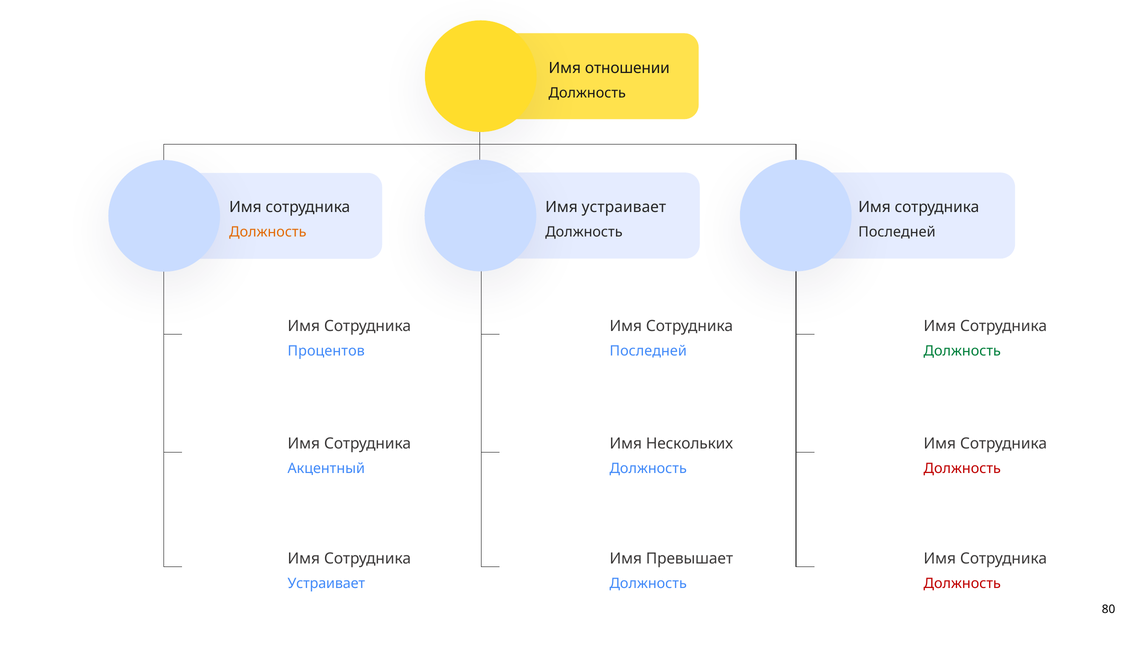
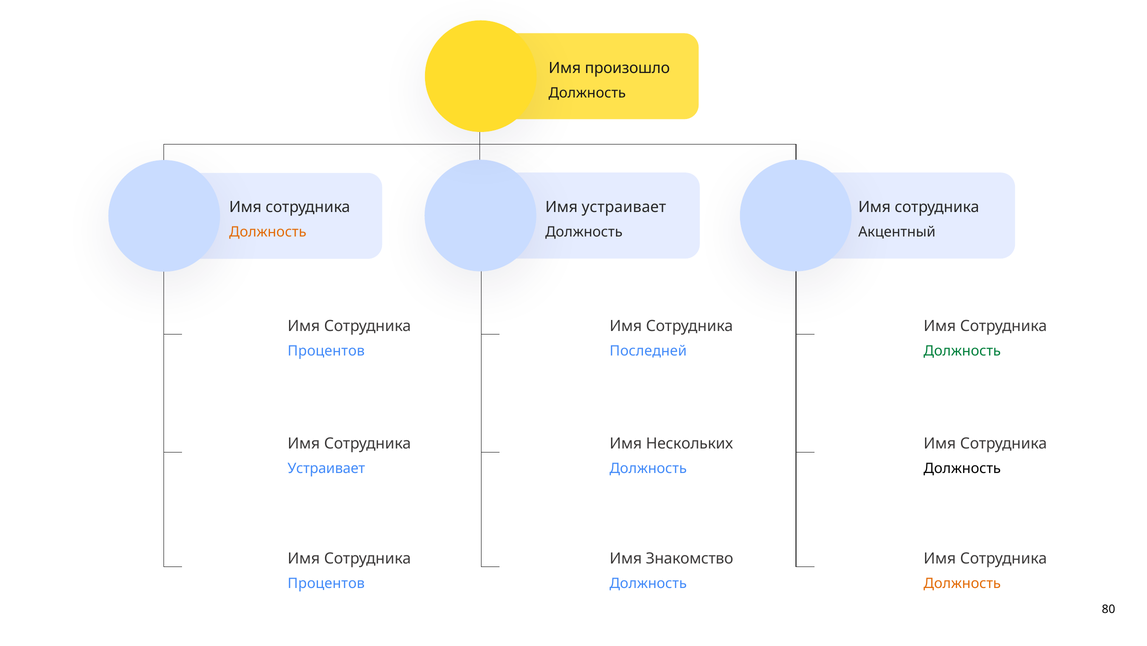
отношении: отношении -> произошло
Последней at (897, 232): Последней -> Акцентный
Акцентный at (326, 469): Акцентный -> Устраивает
Должность at (962, 469) colour: red -> black
Превышает: Превышает -> Знакомство
Устраивает at (326, 584): Устраивает -> Процентов
Должность at (962, 584) colour: red -> orange
